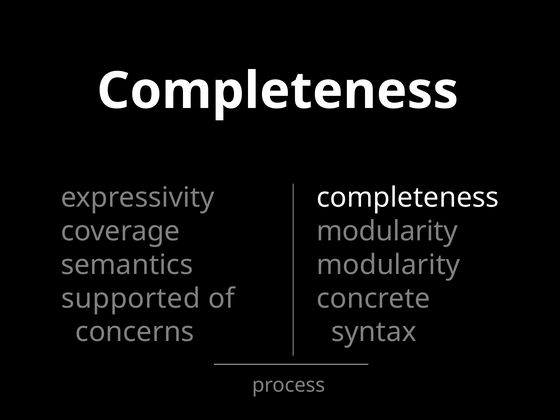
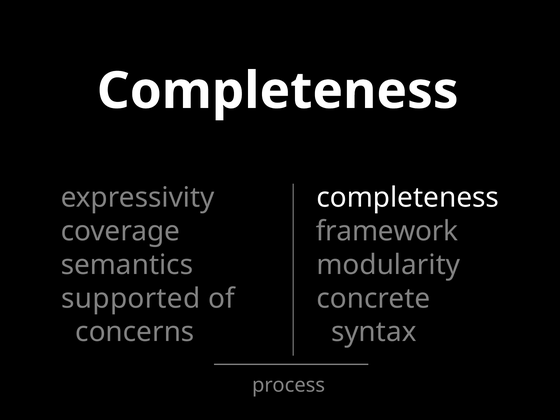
modularity at (387, 231): modularity -> framework
